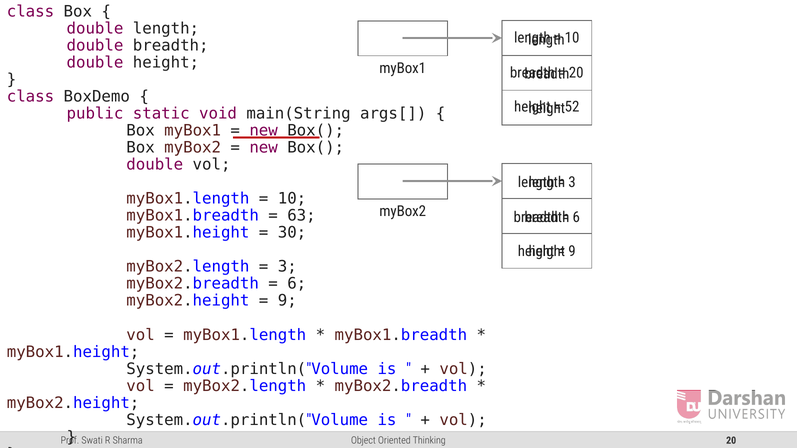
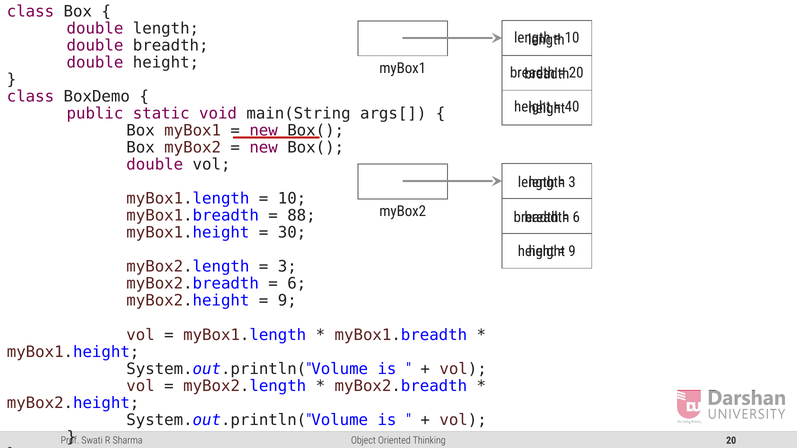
52: 52 -> 40
63: 63 -> 88
